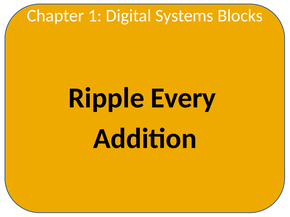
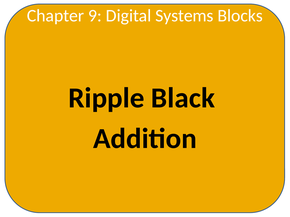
1: 1 -> 9
Every: Every -> Black
